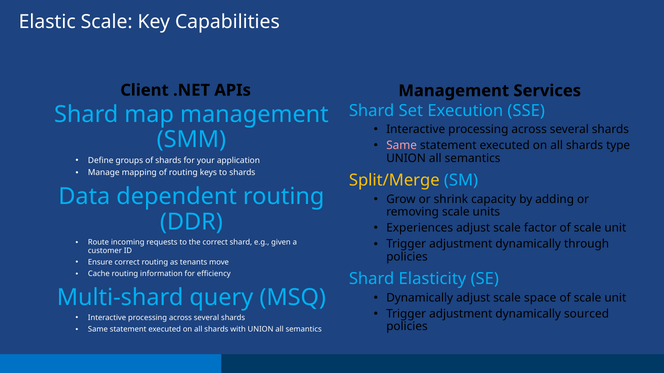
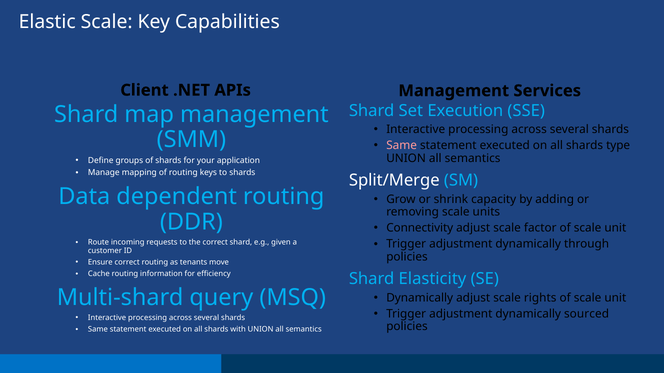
Split/Merge colour: yellow -> white
Experiences: Experiences -> Connectivity
space: space -> rights
